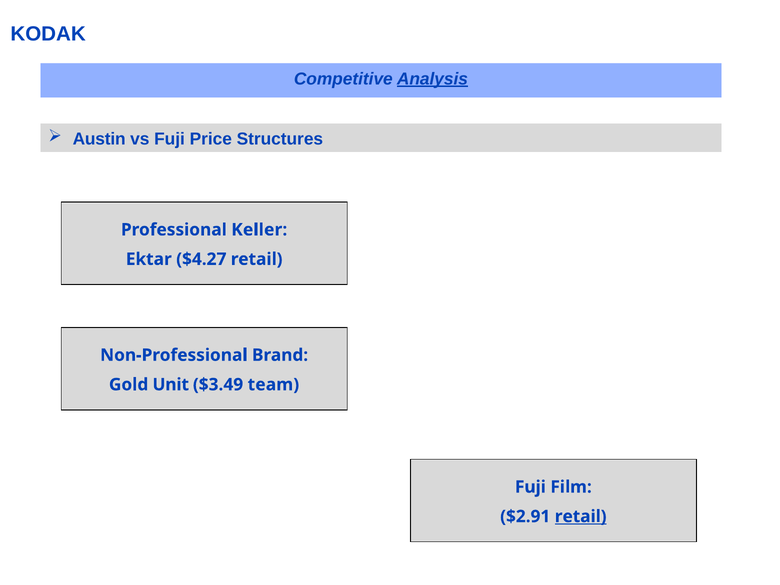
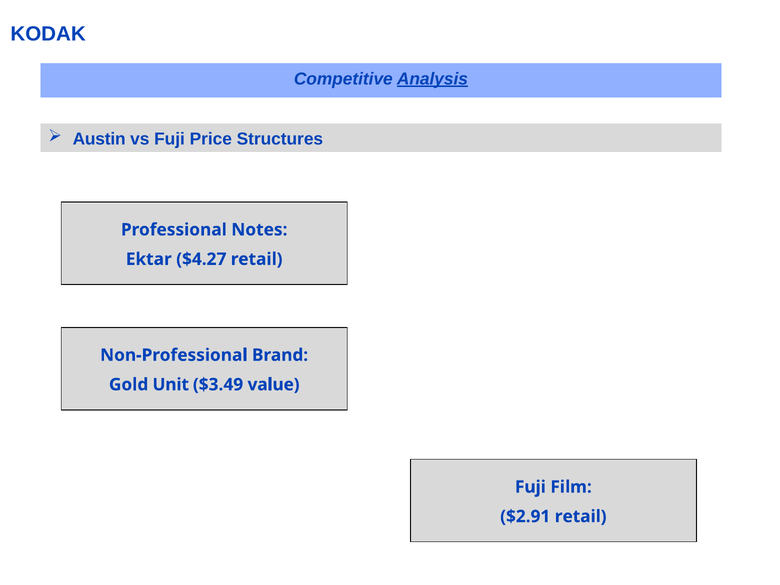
Keller: Keller -> Notes
team: team -> value
retail at (581, 516) underline: present -> none
